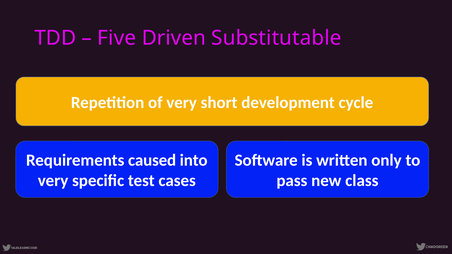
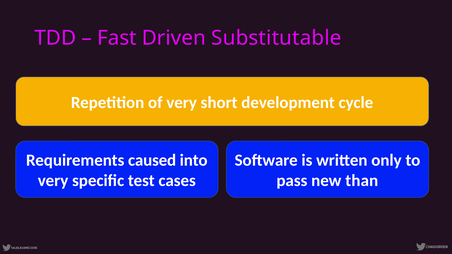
Five: Five -> Fast
class: class -> than
